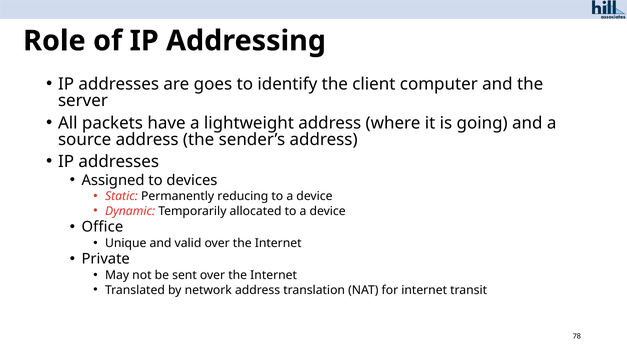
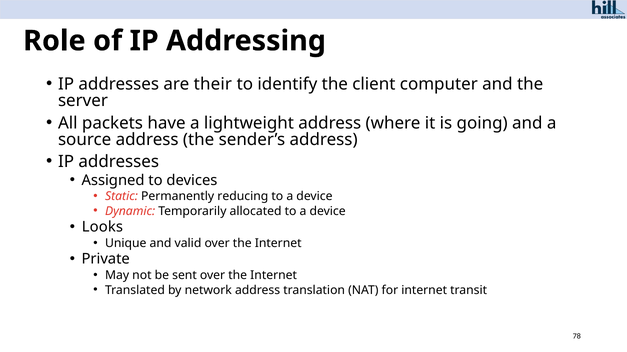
goes: goes -> their
Office: Office -> Looks
